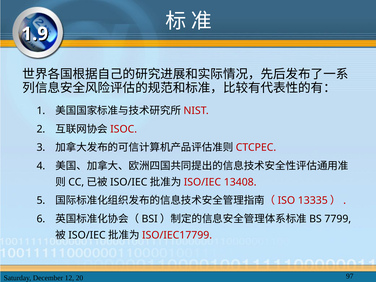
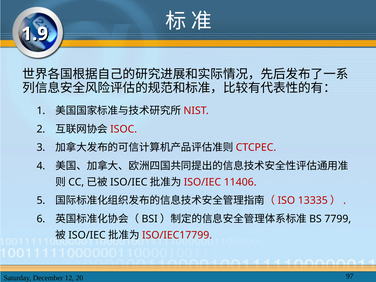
13408: 13408 -> 11406
